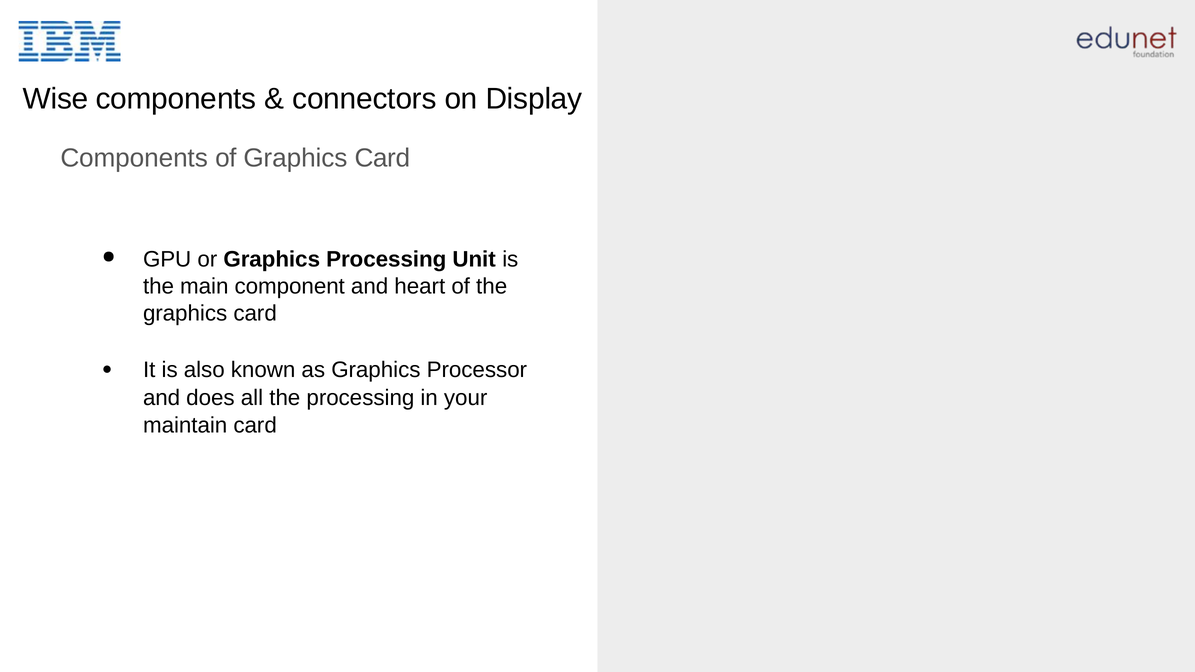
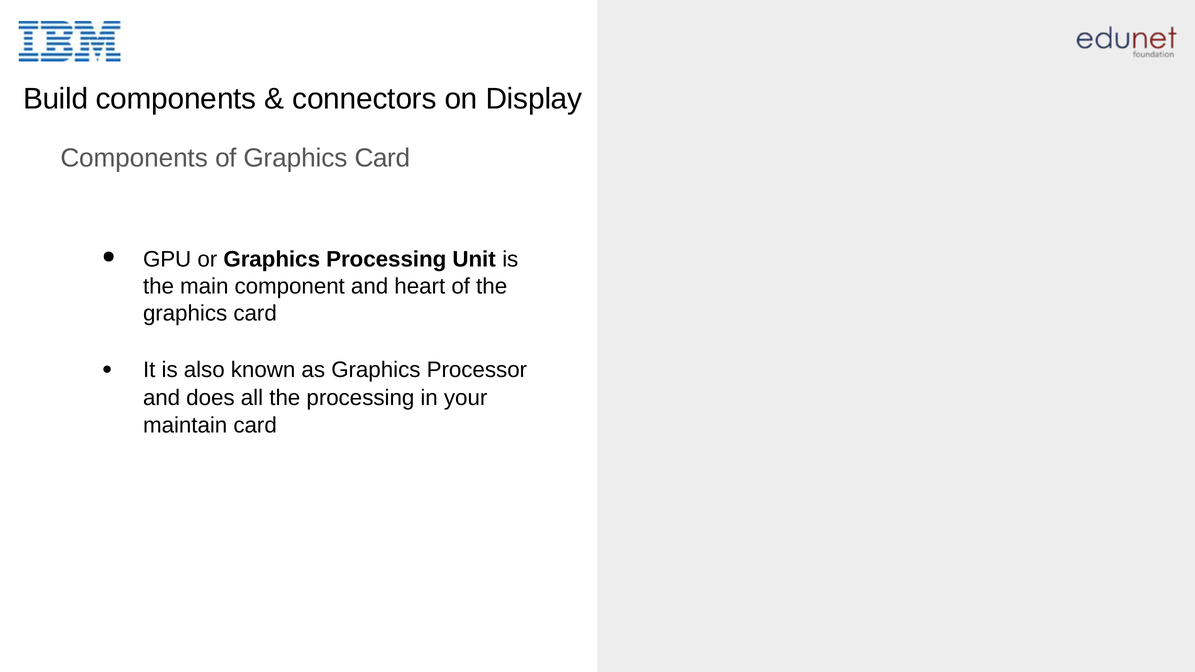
Wise: Wise -> Build
